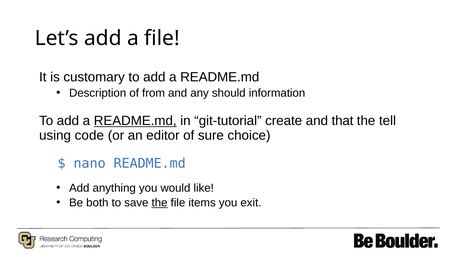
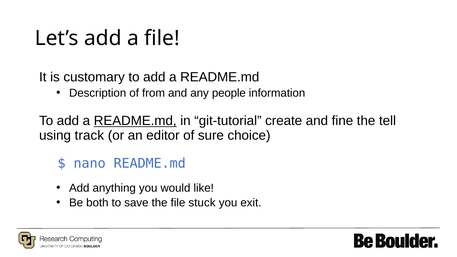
should: should -> people
that: that -> fine
code: code -> track
the at (160, 203) underline: present -> none
items: items -> stuck
